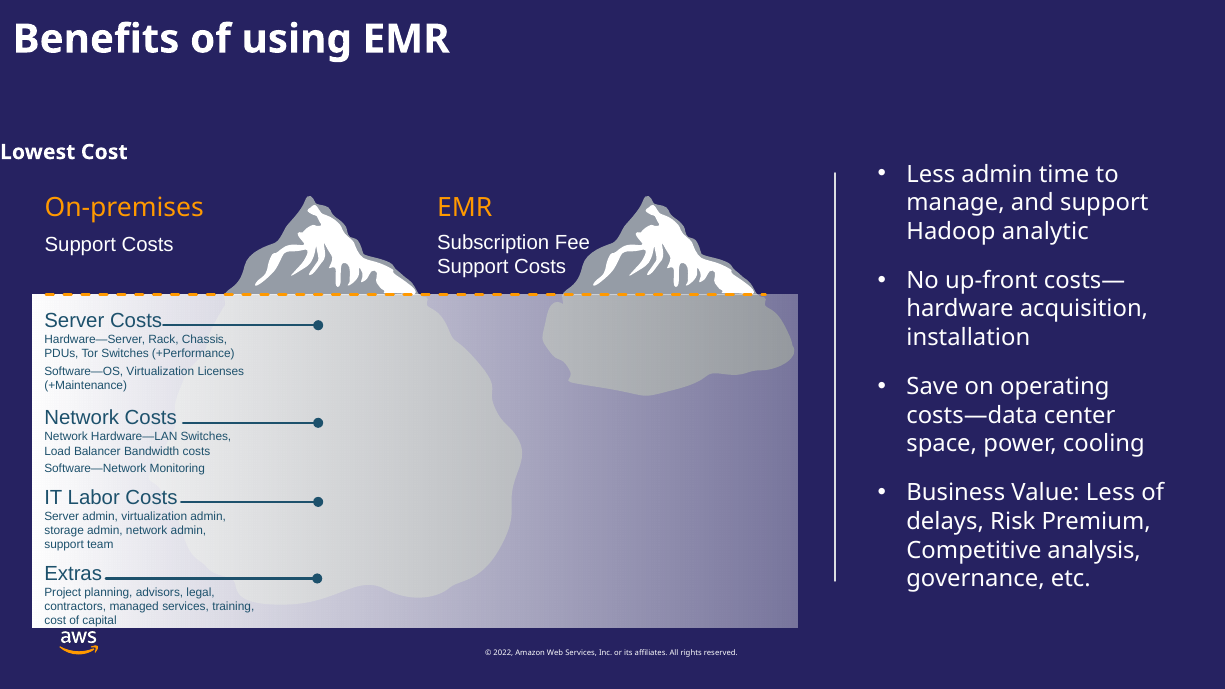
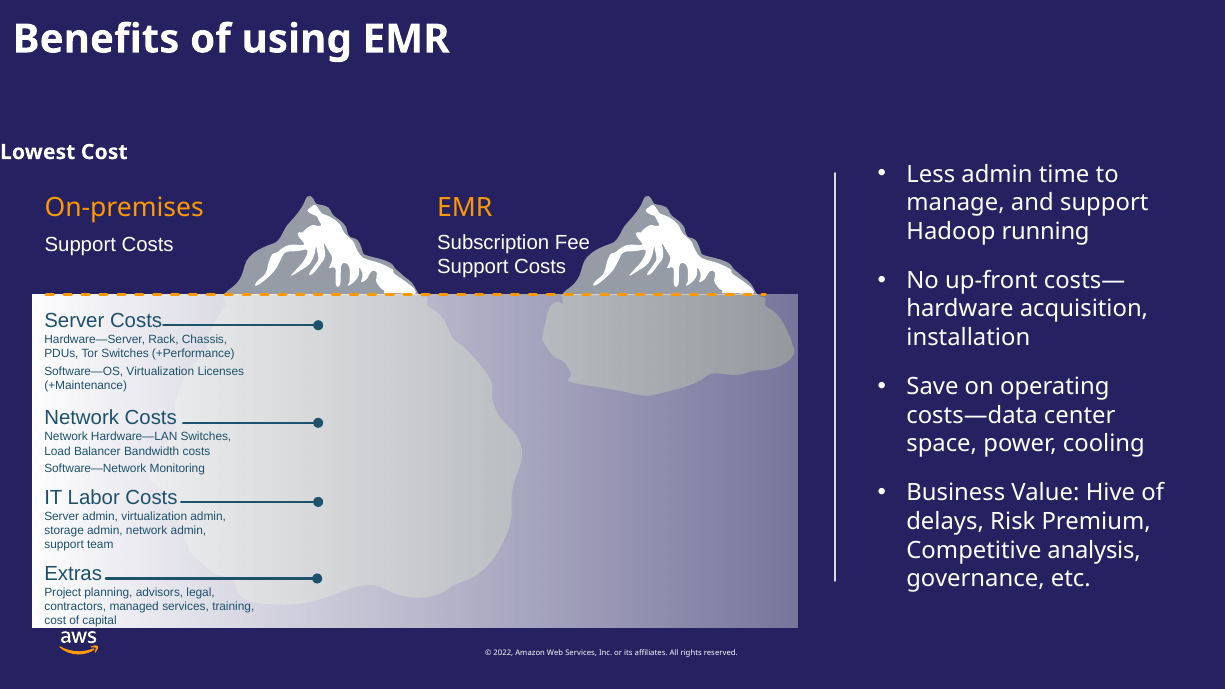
analytic: analytic -> running
Value Less: Less -> Hive
